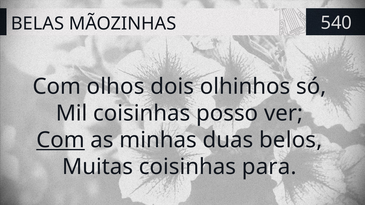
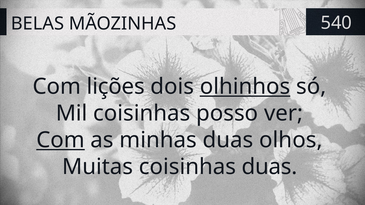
olhos: olhos -> lições
olhinhos underline: none -> present
belos: belos -> olhos
coisinhas para: para -> duas
